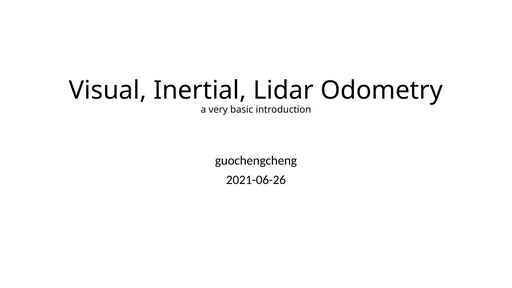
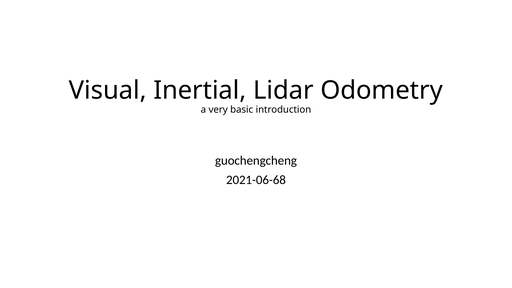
2021-06-26: 2021-06-26 -> 2021-06-68
